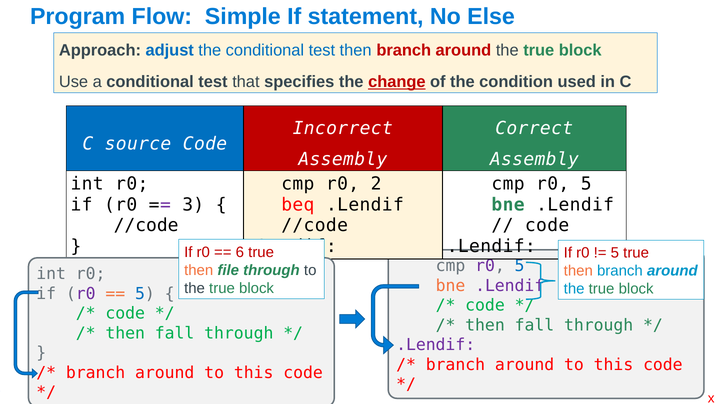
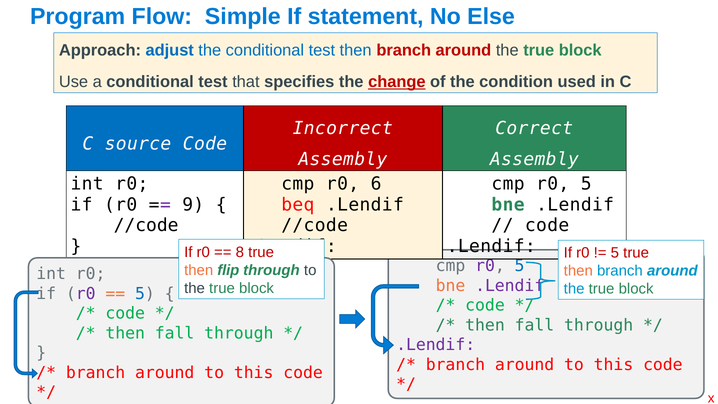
2: 2 -> 6
3: 3 -> 9
6: 6 -> 8
file: file -> flip
